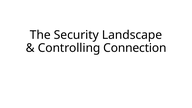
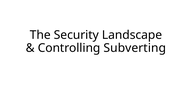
Connection: Connection -> Subverting
